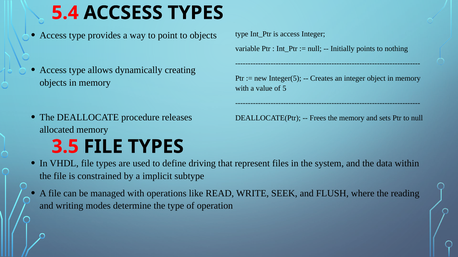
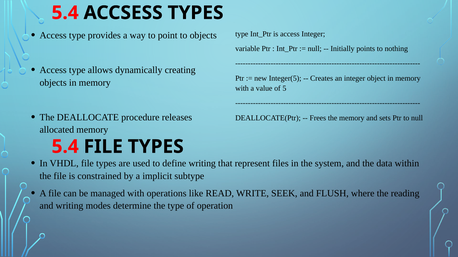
3.5 at (65, 147): 3.5 -> 5.4
define driving: driving -> writing
